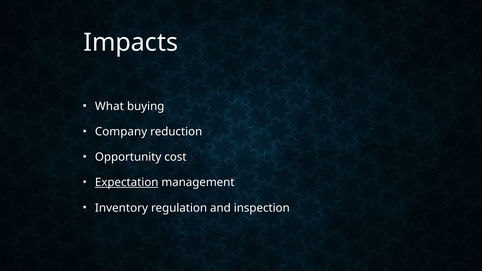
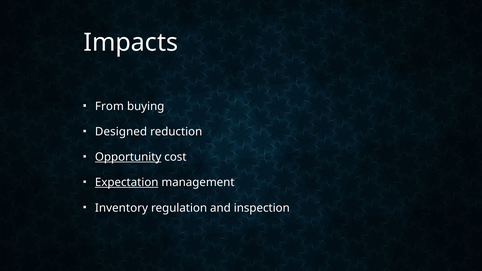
What: What -> From
Company: Company -> Designed
Opportunity underline: none -> present
